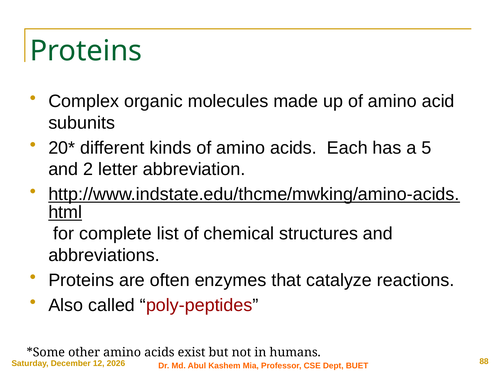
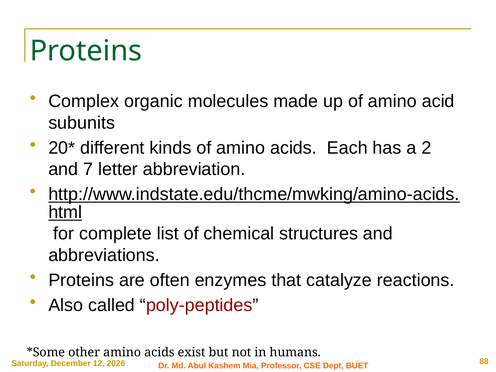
5: 5 -> 2
2: 2 -> 7
